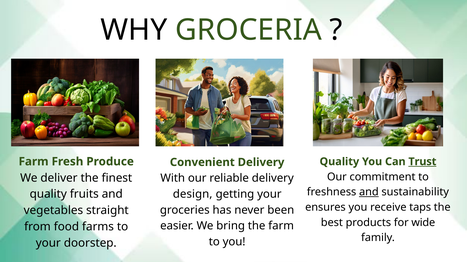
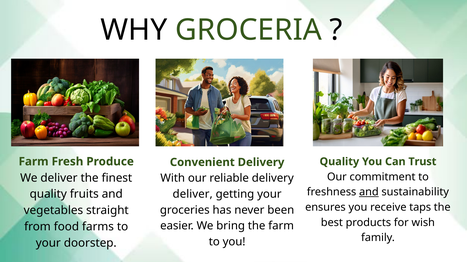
Trust underline: present -> none
design at (193, 195): design -> deliver
wide: wide -> wish
